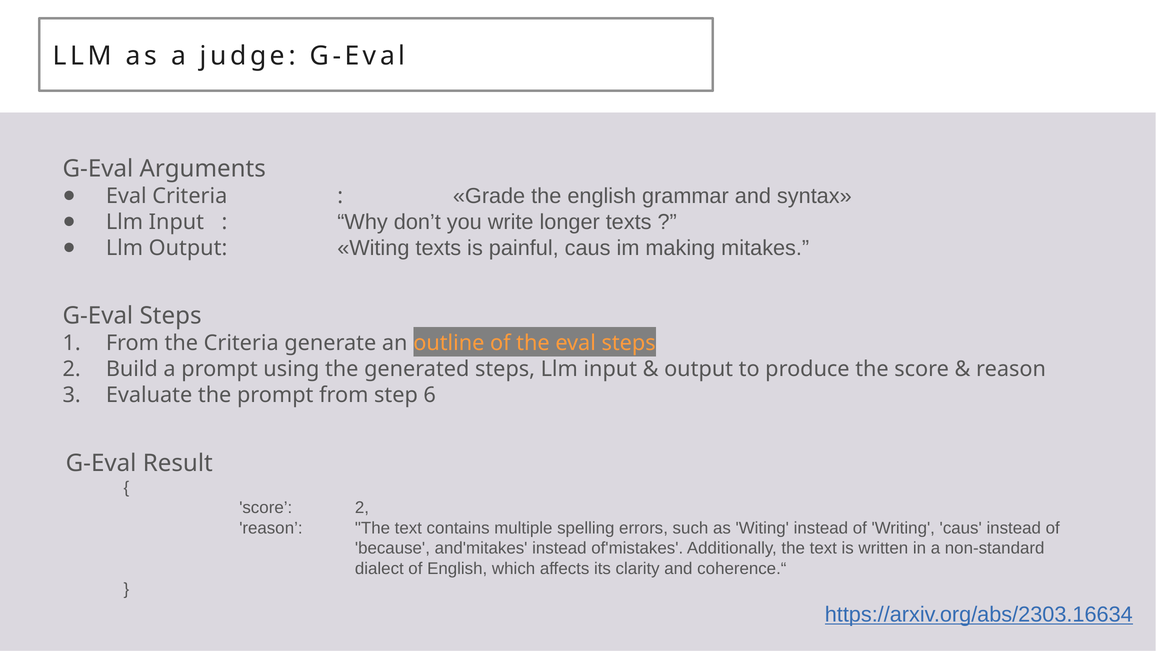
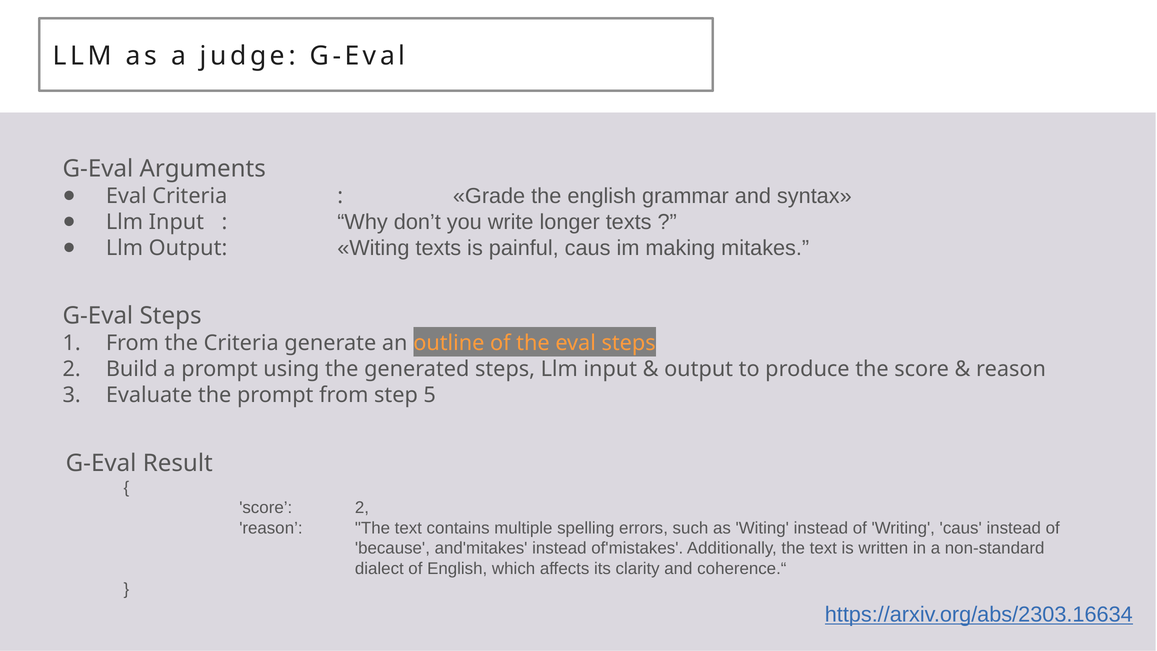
6: 6 -> 5
